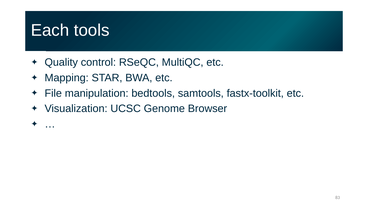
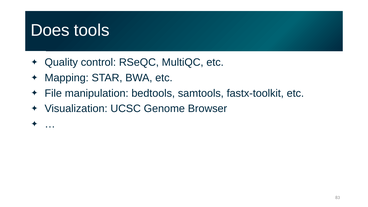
Each: Each -> Does
